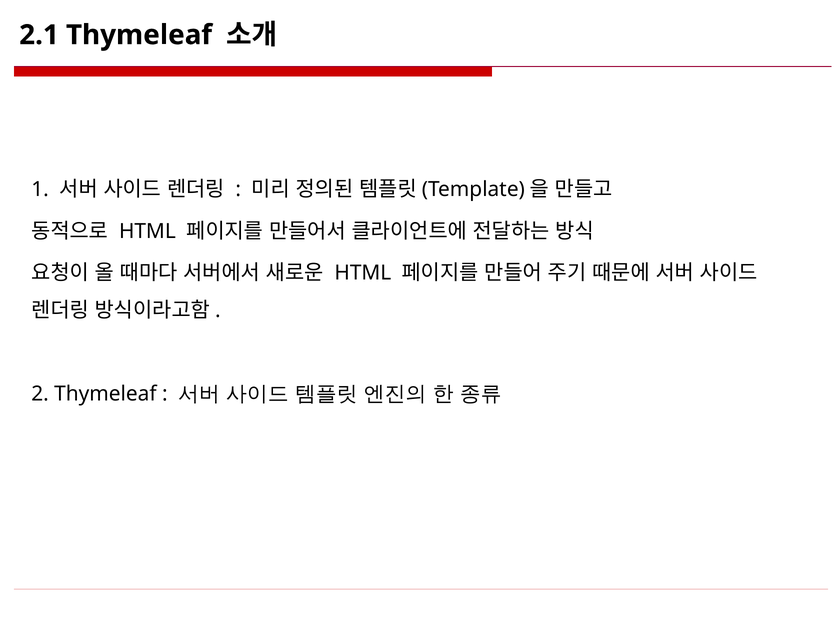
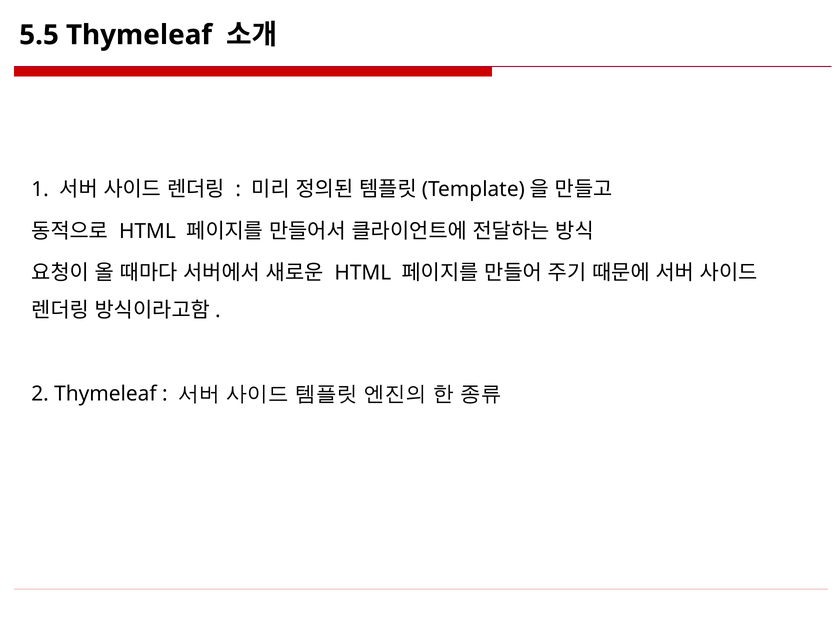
2.1: 2.1 -> 5.5
